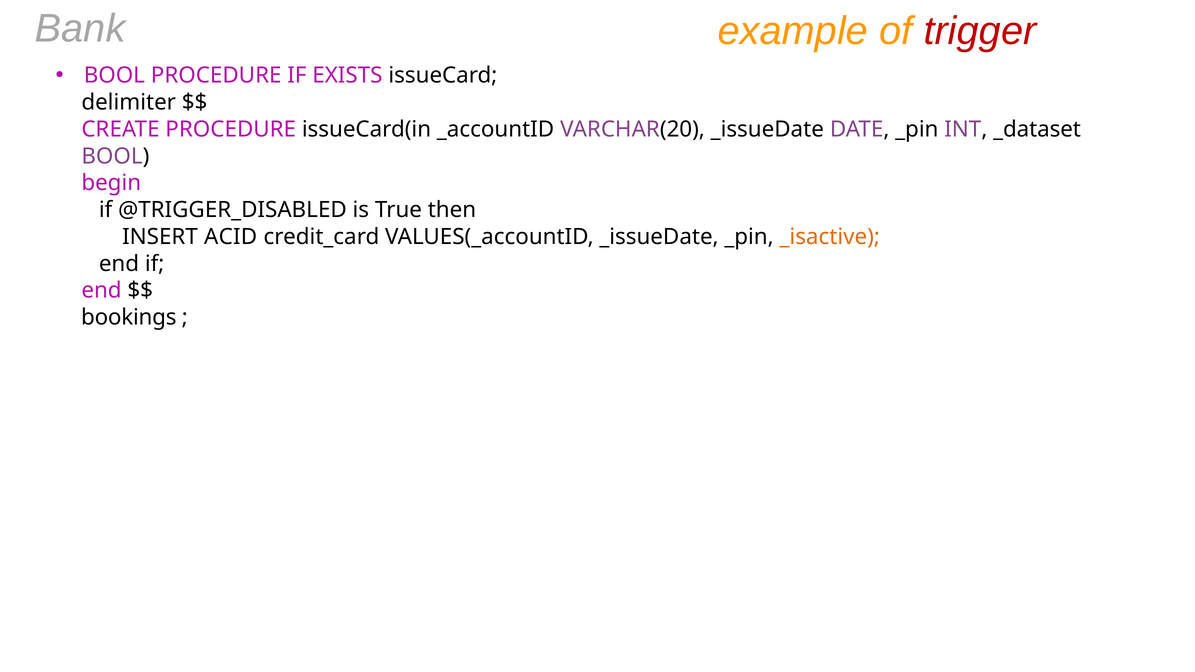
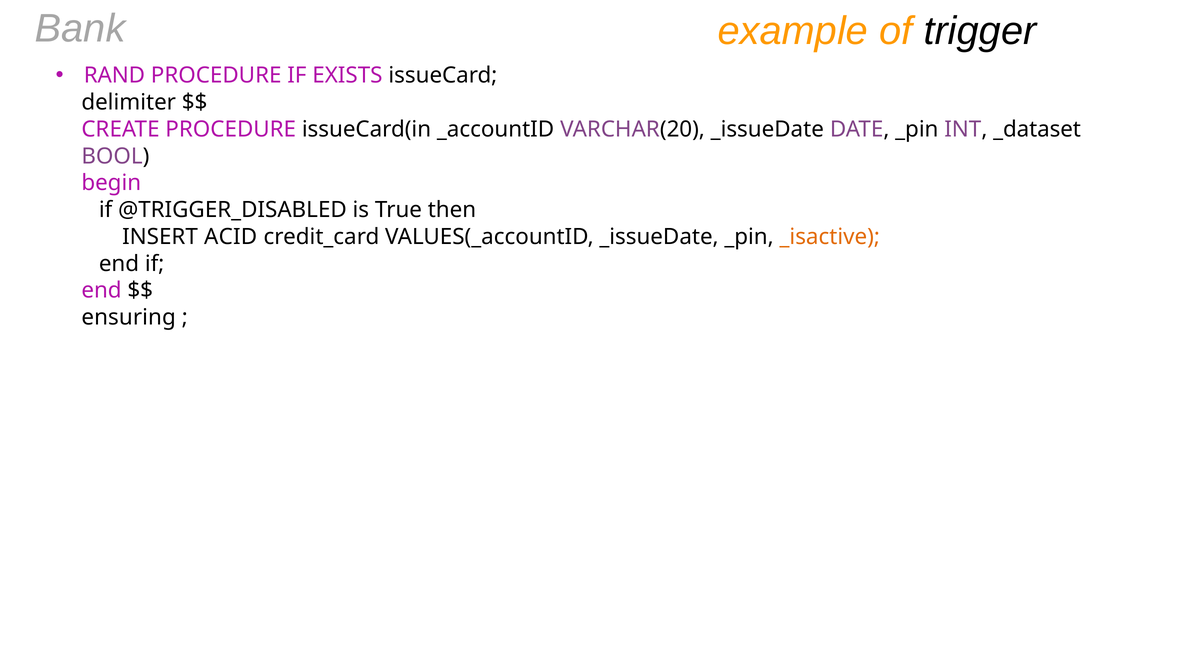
trigger colour: red -> black
BOOL at (114, 75): BOOL -> RAND
bookings: bookings -> ensuring
